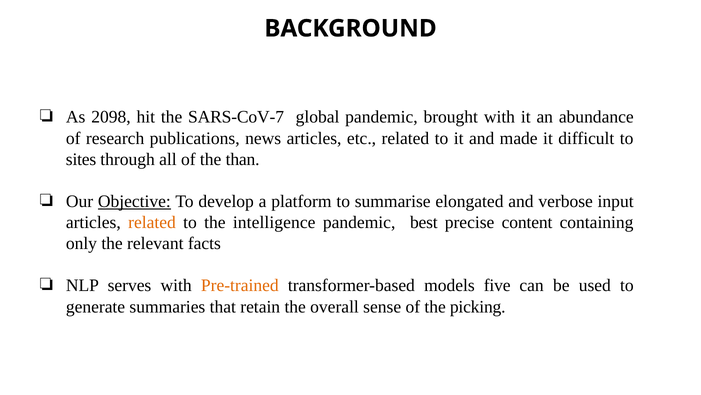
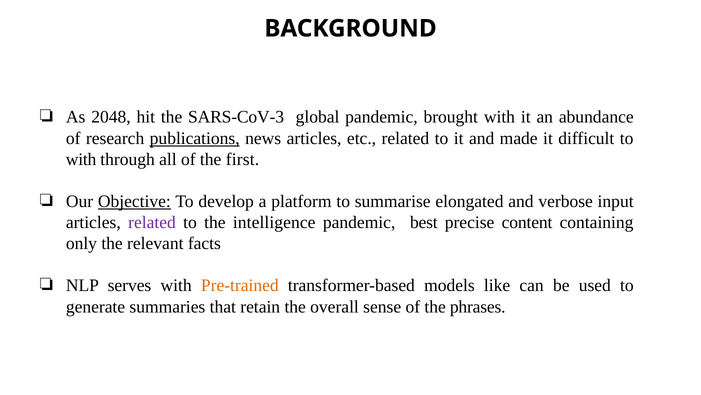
2098: 2098 -> 2048
SARS-CoV-7: SARS-CoV-7 -> SARS-CoV-3
publications underline: none -> present
sites at (81, 159): sites -> with
than: than -> first
related at (152, 222) colour: orange -> purple
five: five -> like
picking: picking -> phrases
